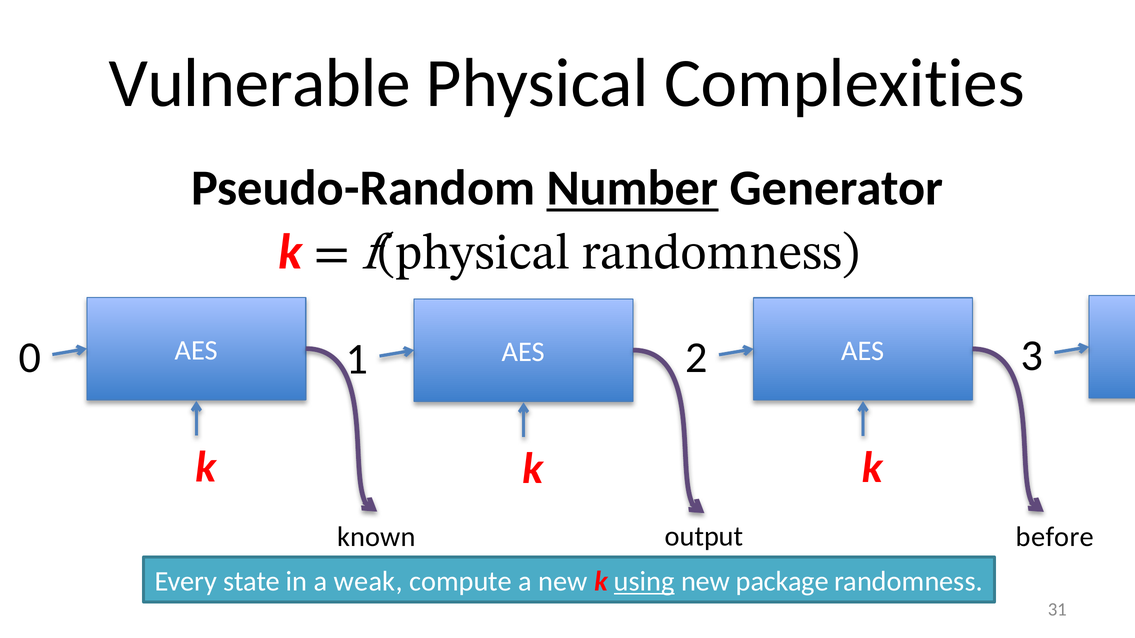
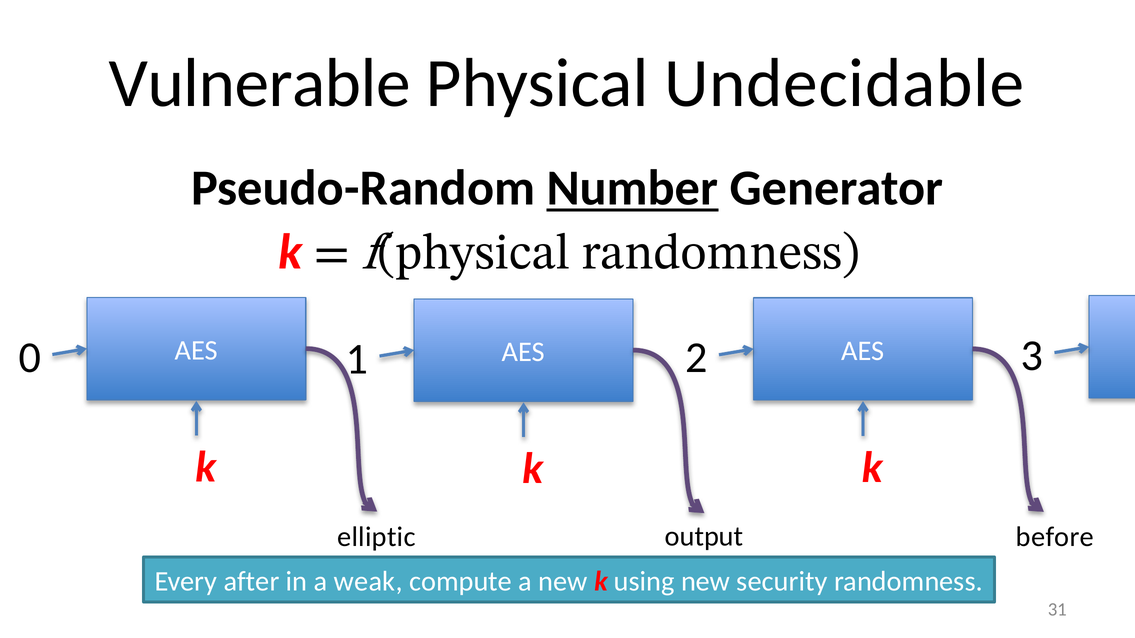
Complexities: Complexities -> Undecidable
known: known -> elliptic
state: state -> after
using underline: present -> none
package: package -> security
